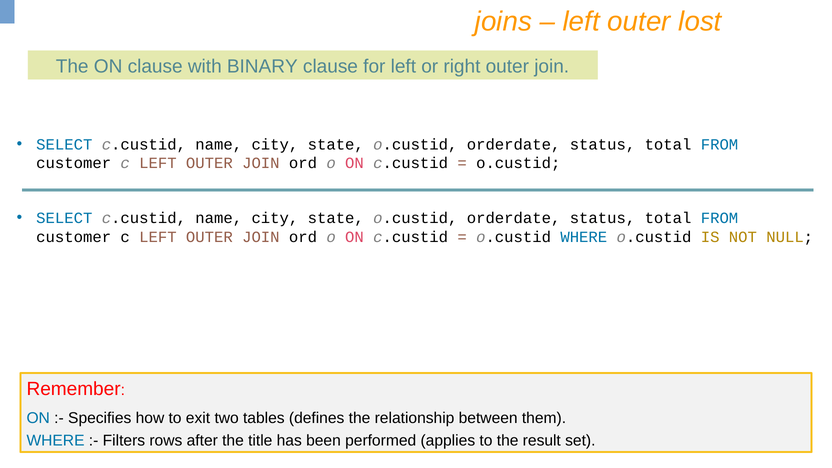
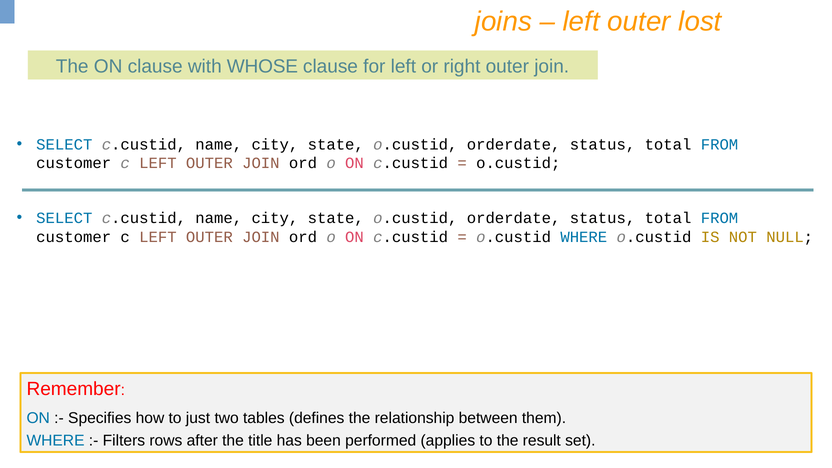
BINARY: BINARY -> WHOSE
exit: exit -> just
